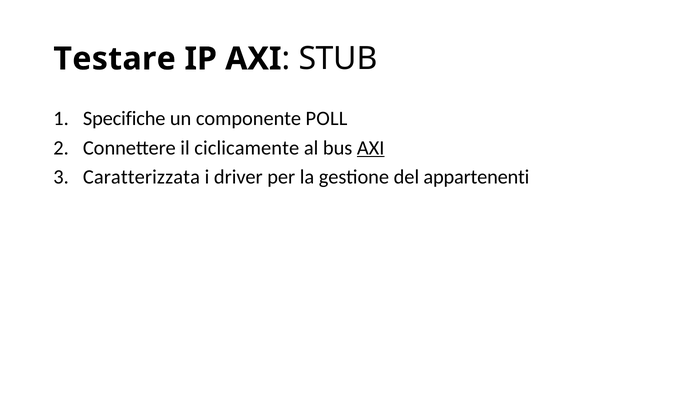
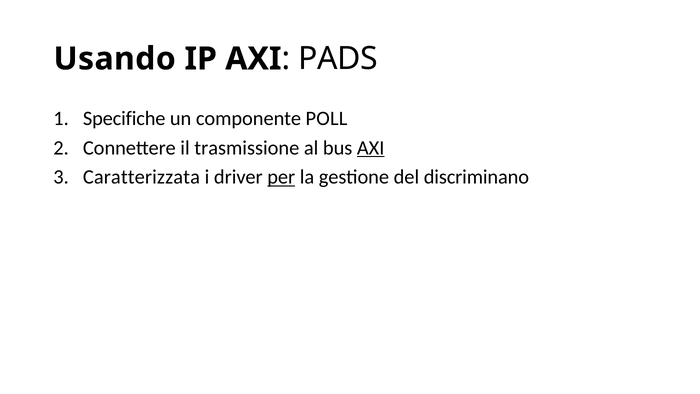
Testare: Testare -> Usando
STUB: STUB -> PADS
ciclicamente: ciclicamente -> trasmissione
per underline: none -> present
appartenenti: appartenenti -> discriminano
